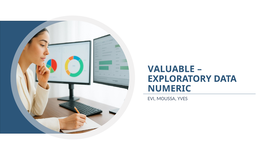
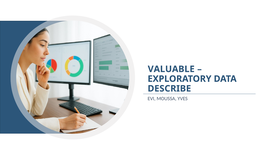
NUMERIC: NUMERIC -> DESCRIBE
